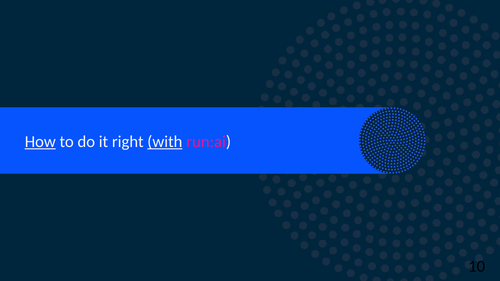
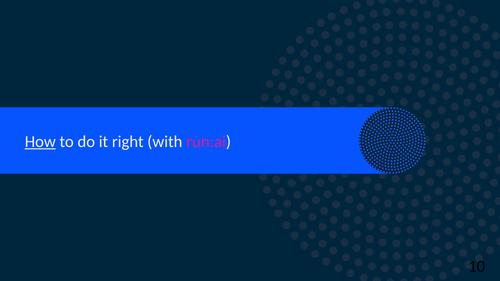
with underline: present -> none
